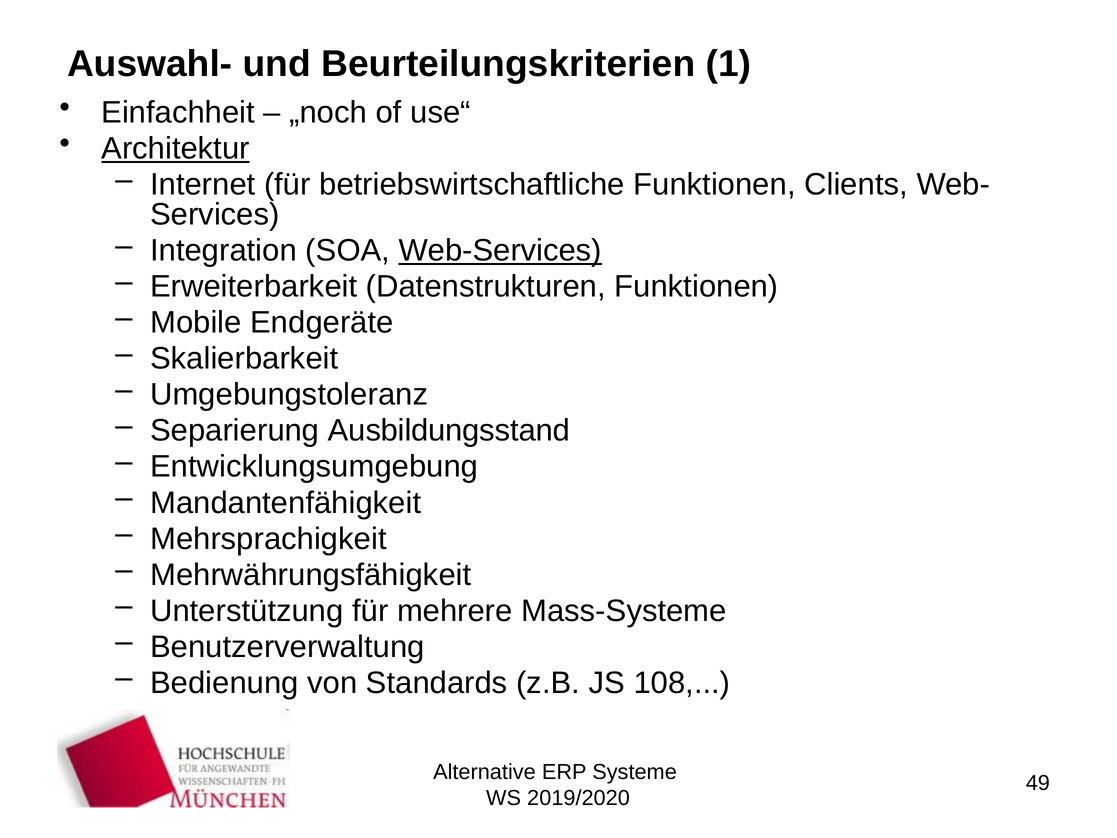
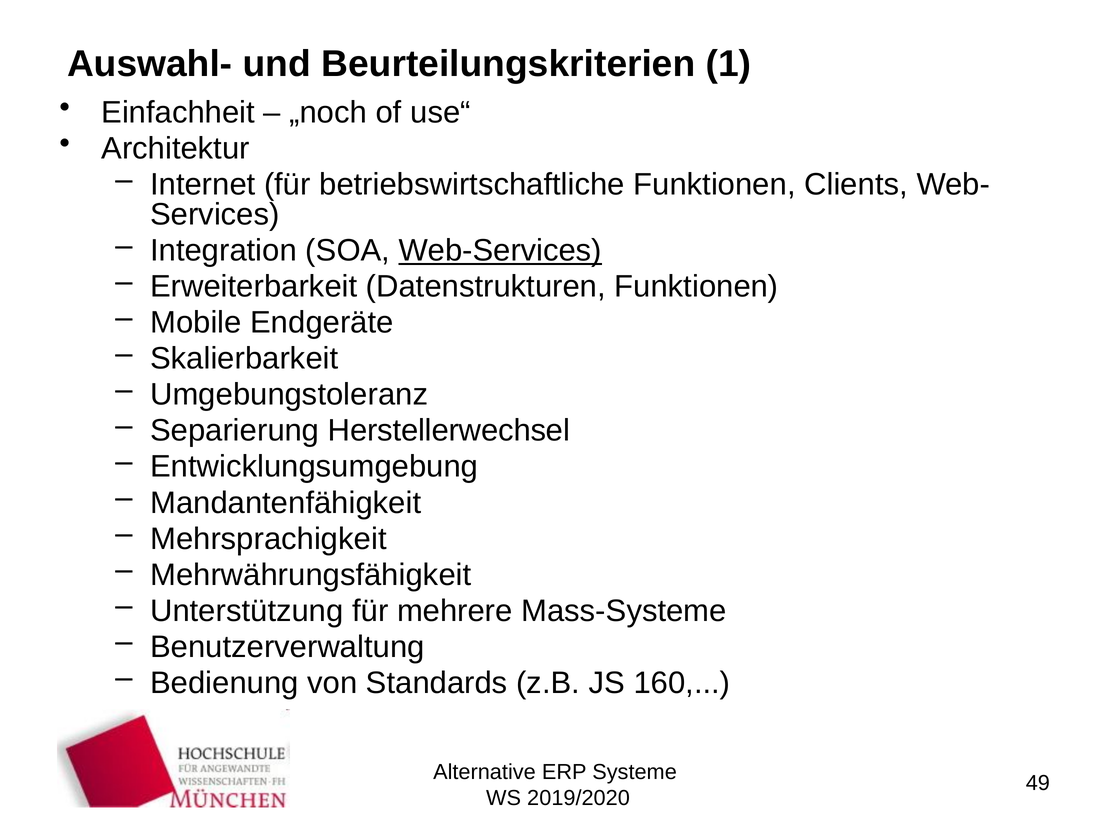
Architektur underline: present -> none
Ausbildungsstand: Ausbildungsstand -> Herstellerwechsel
108: 108 -> 160
